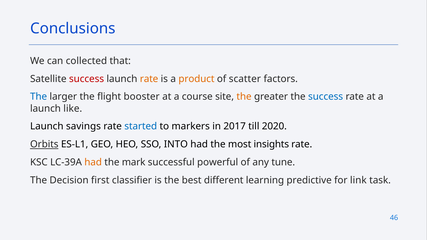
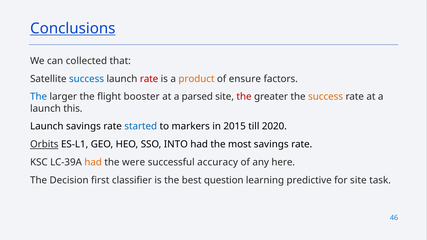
Conclusions underline: none -> present
success at (87, 79) colour: red -> blue
rate at (149, 79) colour: orange -> red
scatter: scatter -> ensure
course: course -> parsed
the at (244, 97) colour: orange -> red
success at (326, 97) colour: blue -> orange
like: like -> this
2017: 2017 -> 2015
most insights: insights -> savings
mark: mark -> were
powerful: powerful -> accuracy
tune: tune -> here
different: different -> question
for link: link -> site
